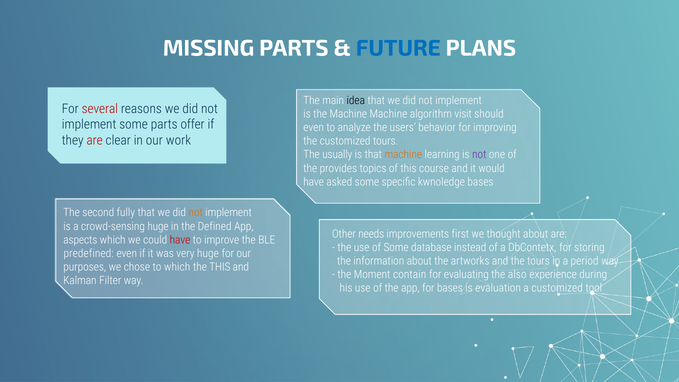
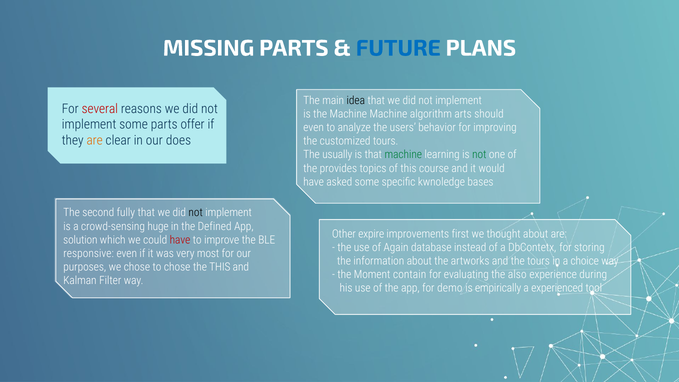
visit: visit -> arts
are at (95, 140) colour: red -> orange
work: work -> does
machine at (403, 155) colour: orange -> green
not at (479, 155) colour: purple -> green
not at (196, 213) colour: orange -> black
needs: needs -> expire
aspects: aspects -> solution
of Some: Some -> Again
predefined: predefined -> responsive
very huge: huge -> most
period: period -> choice
to which: which -> chose
for bases: bases -> demo
evaluation: evaluation -> empirically
a customized: customized -> experienced
